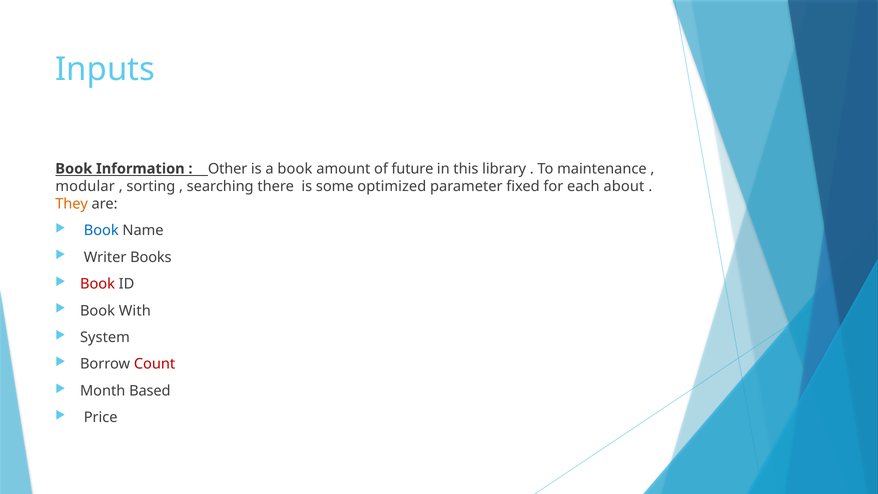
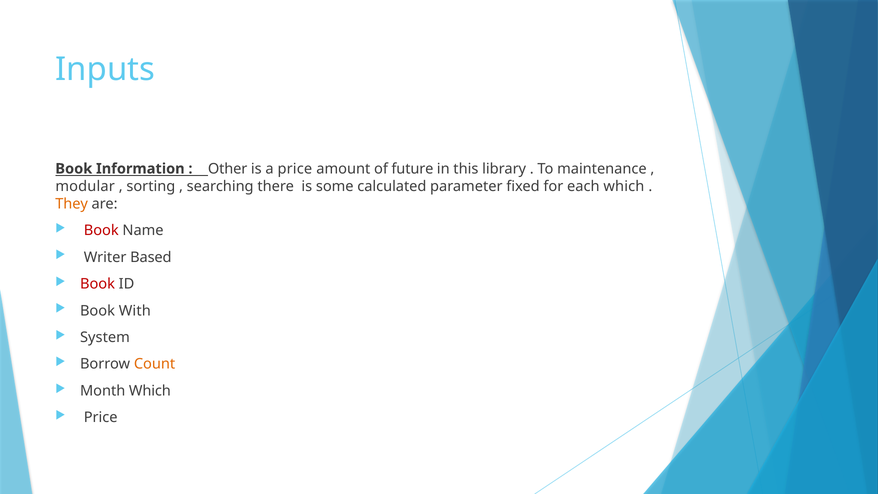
a book: book -> price
optimized: optimized -> calculated
each about: about -> which
Book at (101, 230) colour: blue -> red
Books: Books -> Based
Count colour: red -> orange
Month Based: Based -> Which
